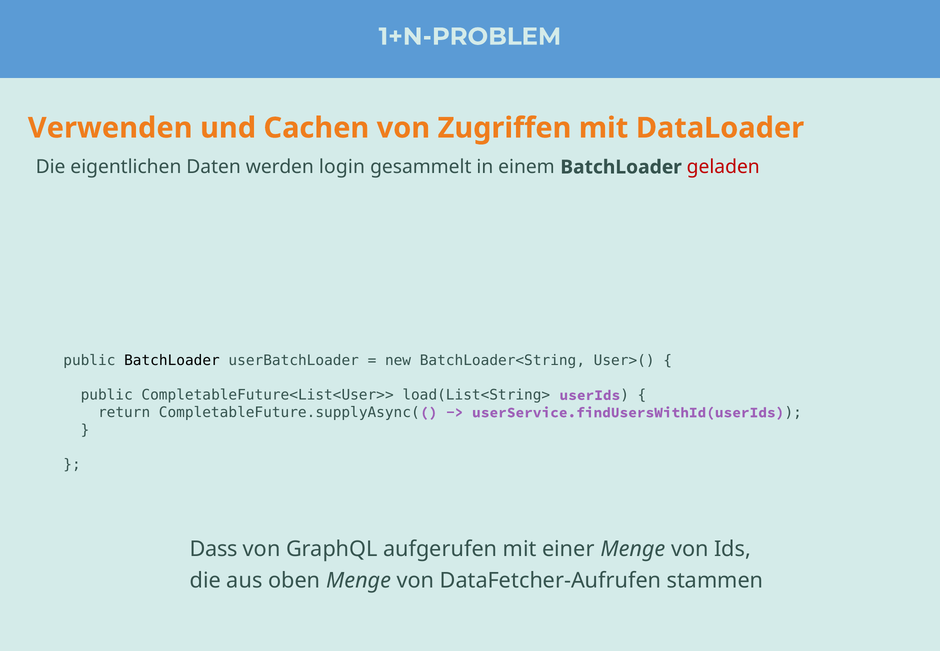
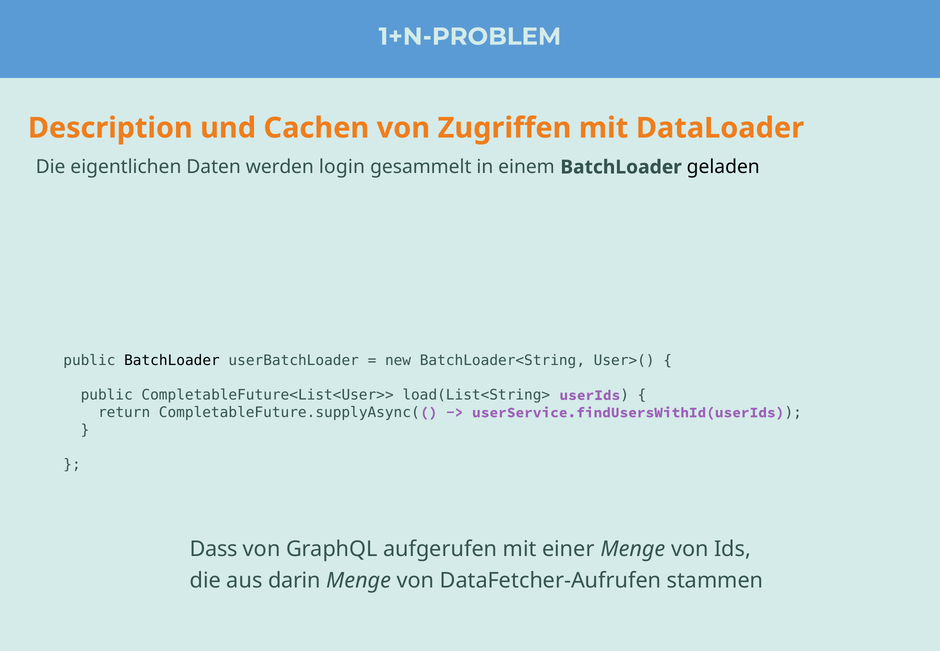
Verwenden: Verwenden -> Description
geladen colour: red -> black
oben: oben -> darin
